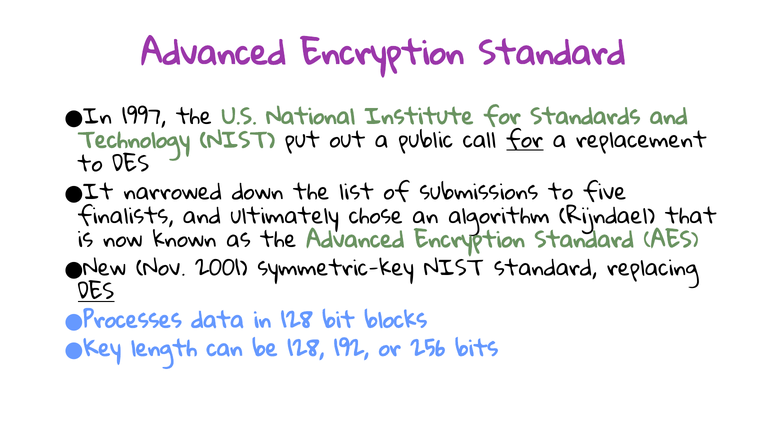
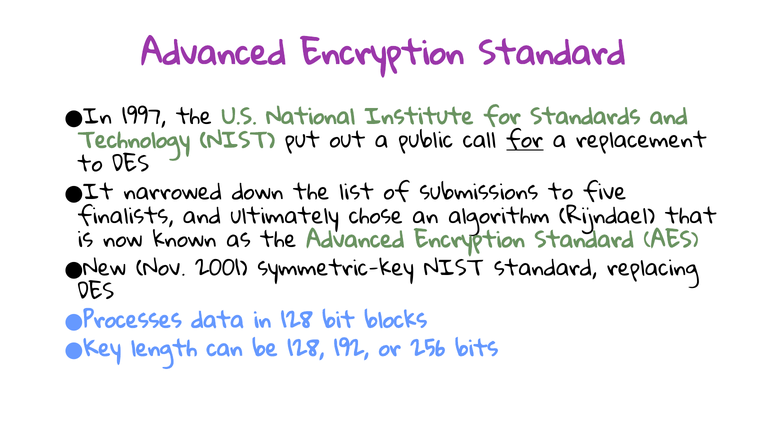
DES at (96, 292) underline: present -> none
